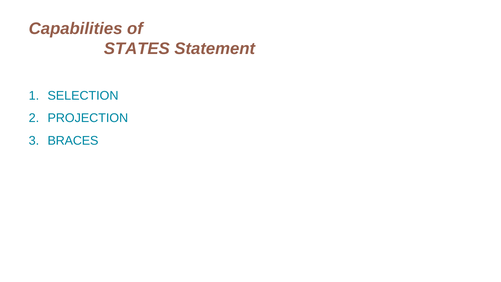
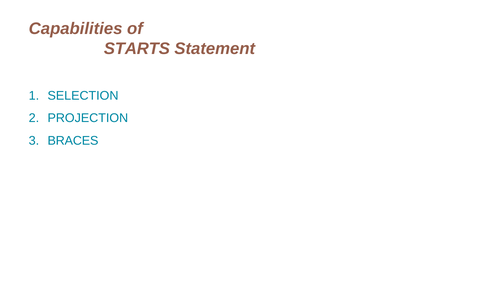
STATES: STATES -> STARTS
